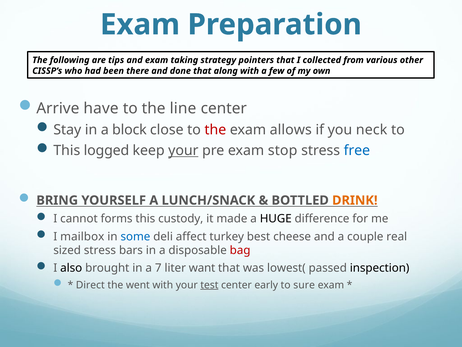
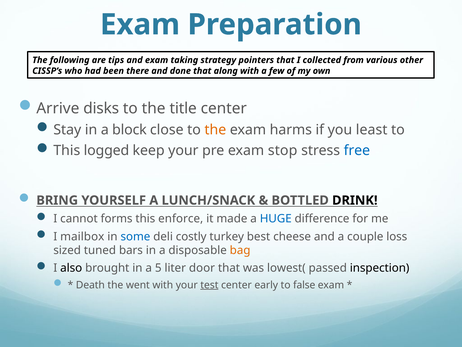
have: have -> disks
line: line -> title
the at (215, 130) colour: red -> orange
allows: allows -> harms
neck: neck -> least
your at (183, 150) underline: present -> none
DRINK colour: orange -> black
custody: custody -> enforce
HUGE colour: black -> blue
affect: affect -> costly
real: real -> loss
sized stress: stress -> tuned
bag colour: red -> orange
7: 7 -> 5
want: want -> door
Direct: Direct -> Death
sure: sure -> false
